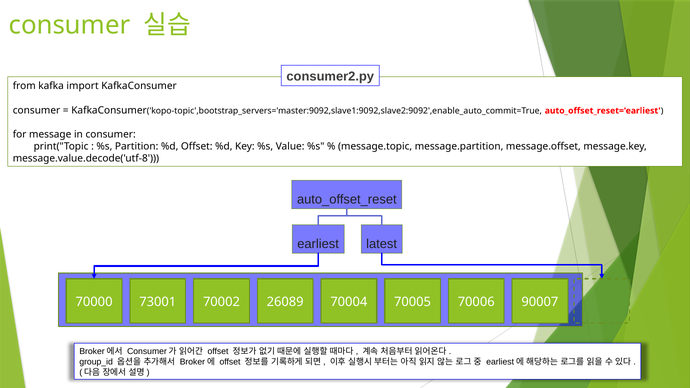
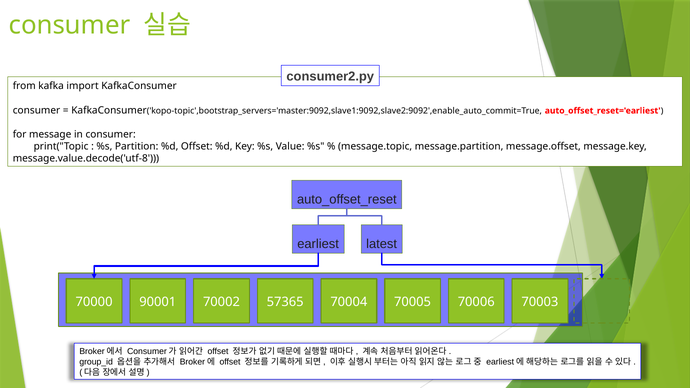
73001: 73001 -> 90001
26089: 26089 -> 57365
90007: 90007 -> 70003
